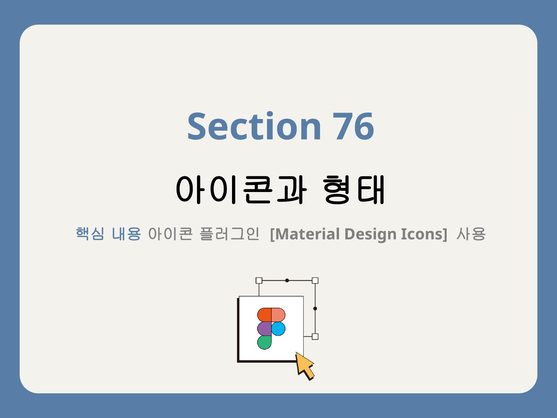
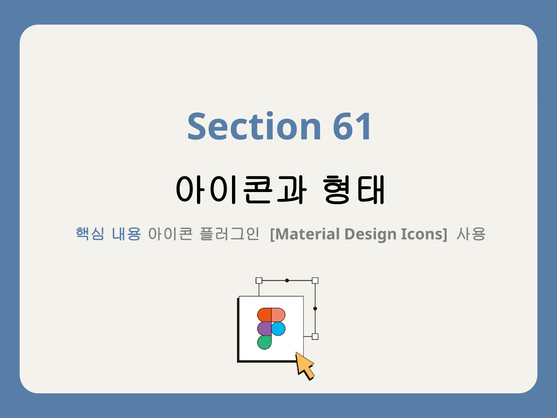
76: 76 -> 61
